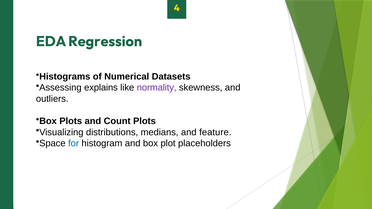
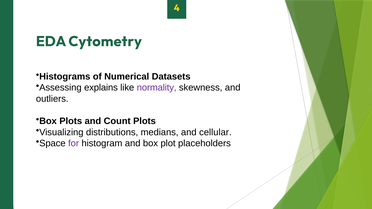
Regression: Regression -> Cytometry
feature: feature -> cellular
for colour: blue -> purple
